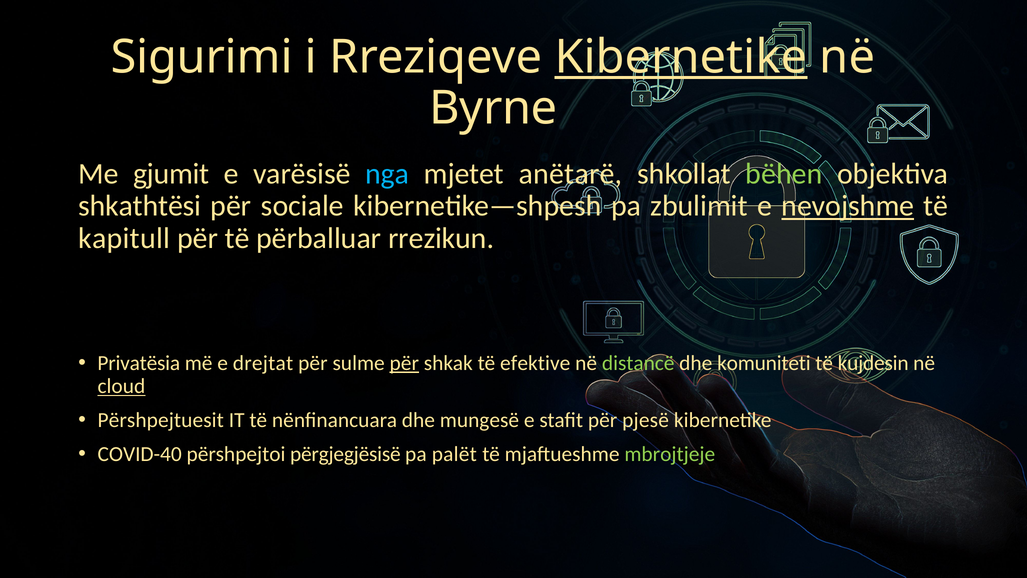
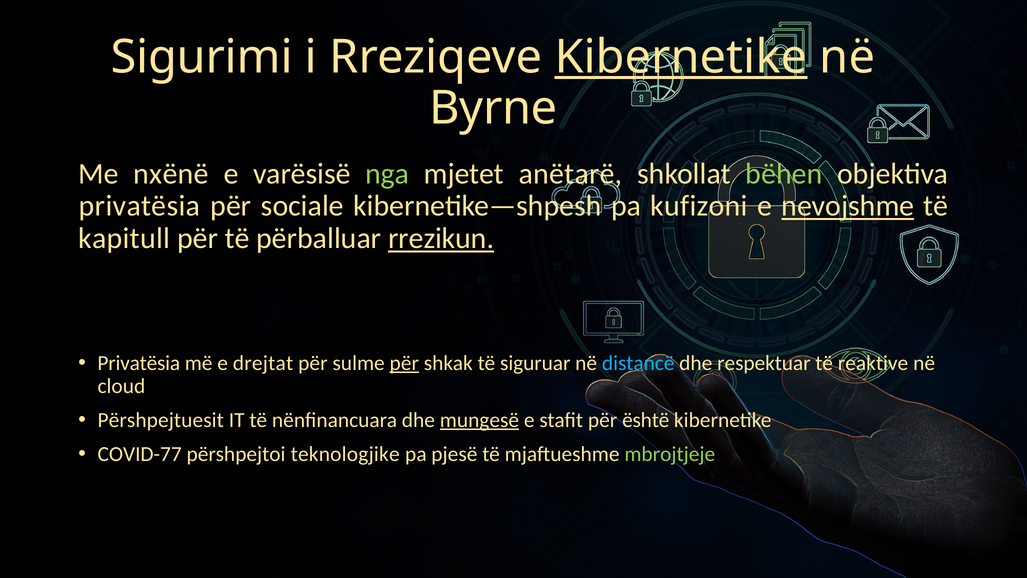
gjumit: gjumit -> nxënë
nga colour: light blue -> light green
shkathtësi at (140, 206): shkathtësi -> privatësia
zbulimit: zbulimit -> kufizoni
rrezikun underline: none -> present
efektive: efektive -> siguruar
distancë colour: light green -> light blue
komuniteti: komuniteti -> respektuar
kujdesin: kujdesin -> reaktive
cloud underline: present -> none
mungesë underline: none -> present
pjesë: pjesë -> është
COVID-40: COVID-40 -> COVID-77
përgjegjësisë: përgjegjësisë -> teknologjike
palët: palët -> pjesë
